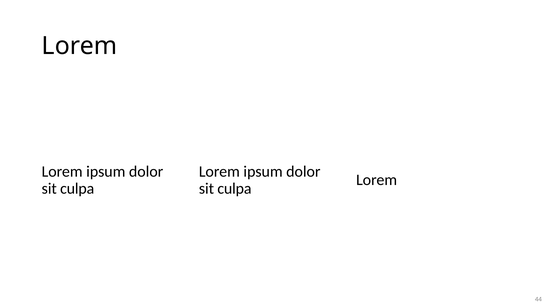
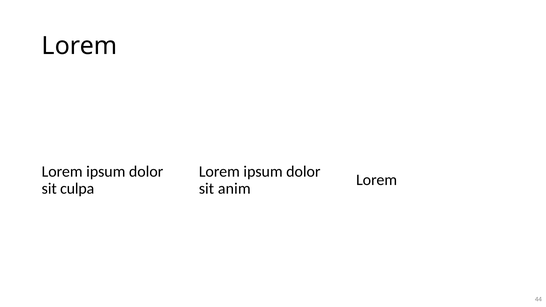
culpa at (234, 189): culpa -> anim
